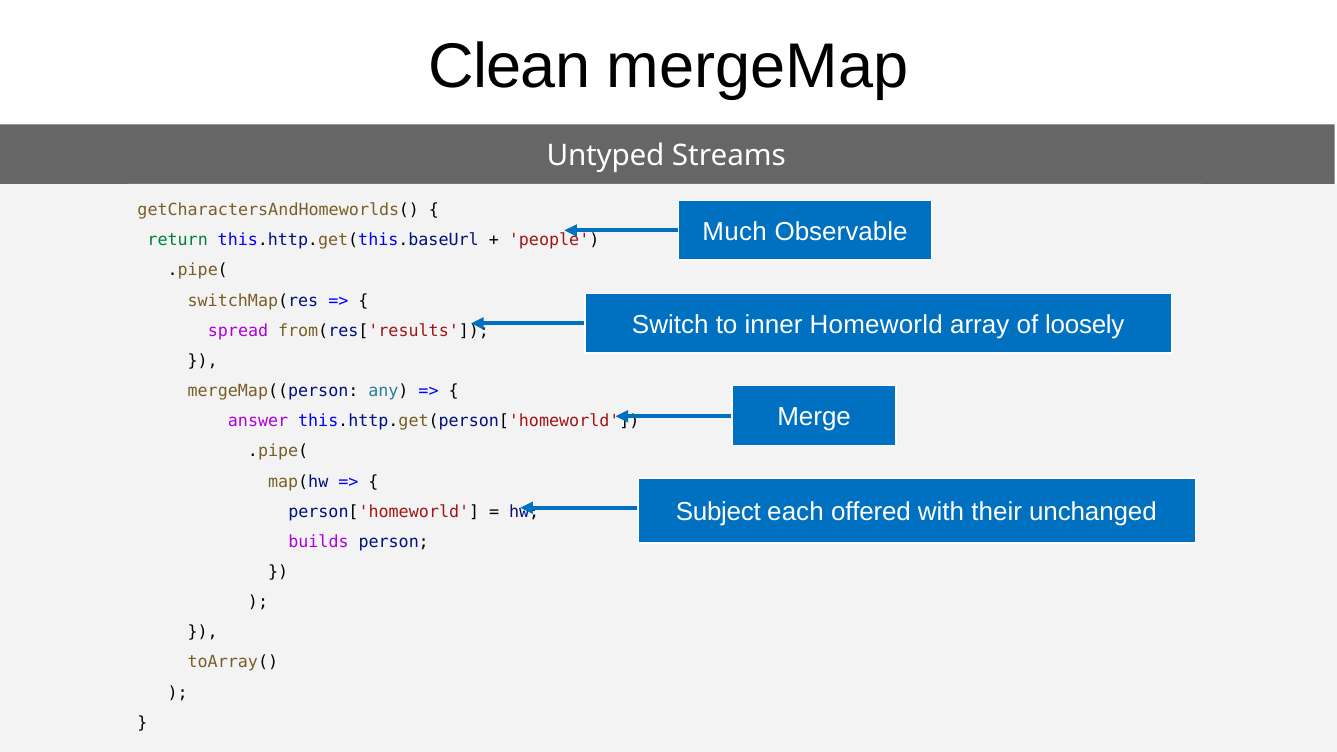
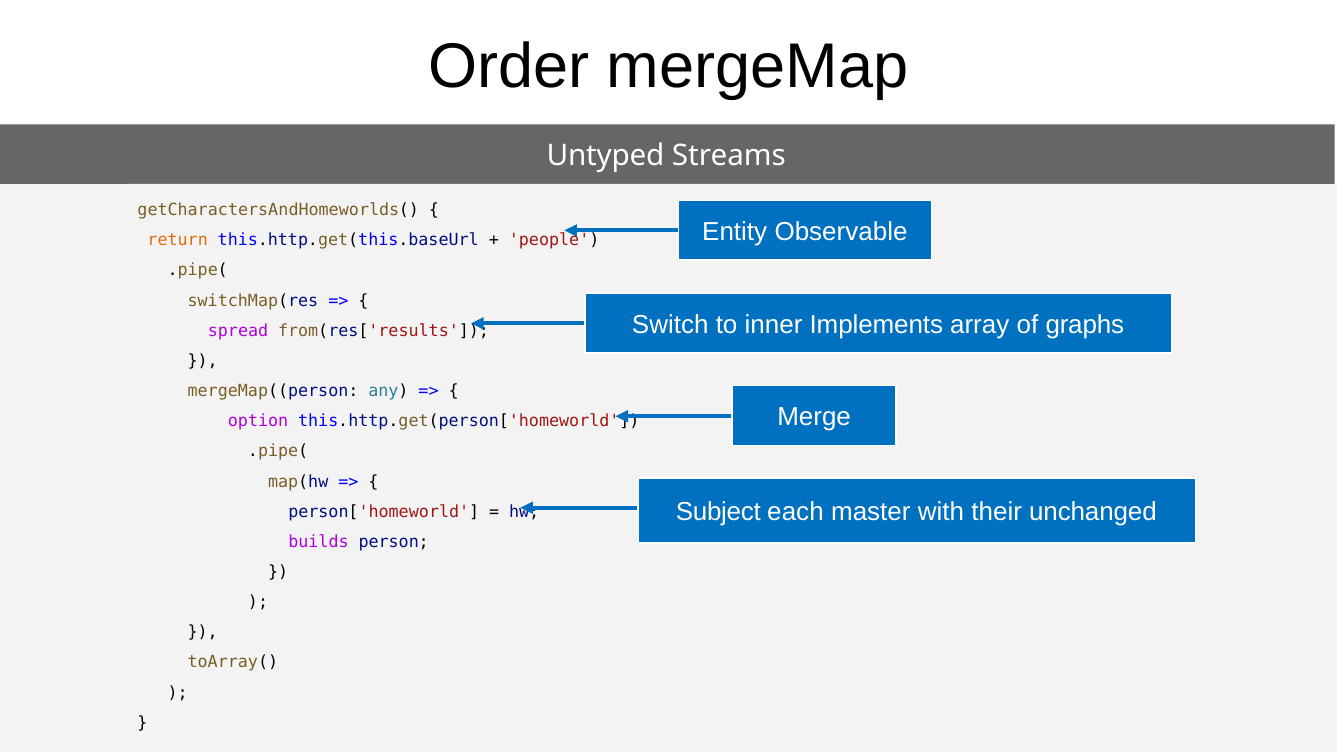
Clean: Clean -> Order
Much: Much -> Entity
return colour: green -> orange
Homeworld: Homeworld -> Implements
loosely: loosely -> graphs
answer: answer -> option
offered: offered -> master
